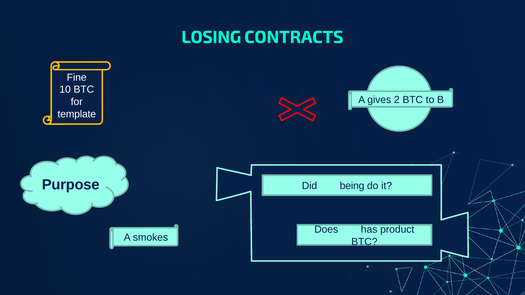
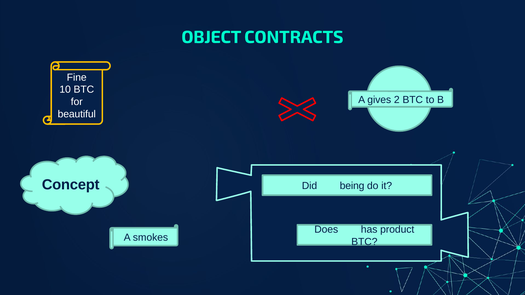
LOSING: LOSING -> OBJECT
template: template -> beautiful
Purpose: Purpose -> Concept
